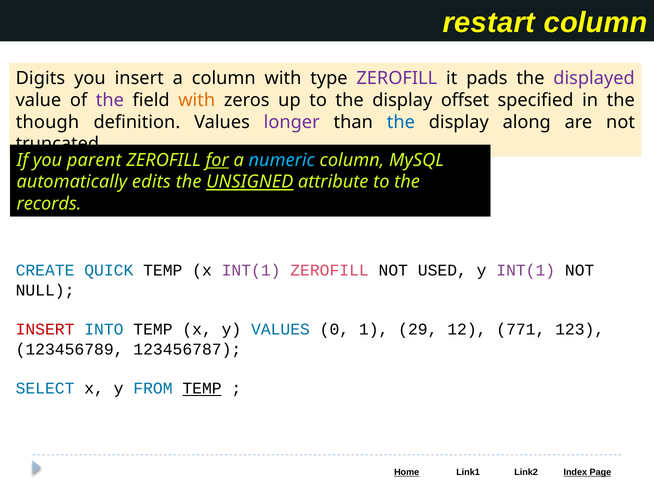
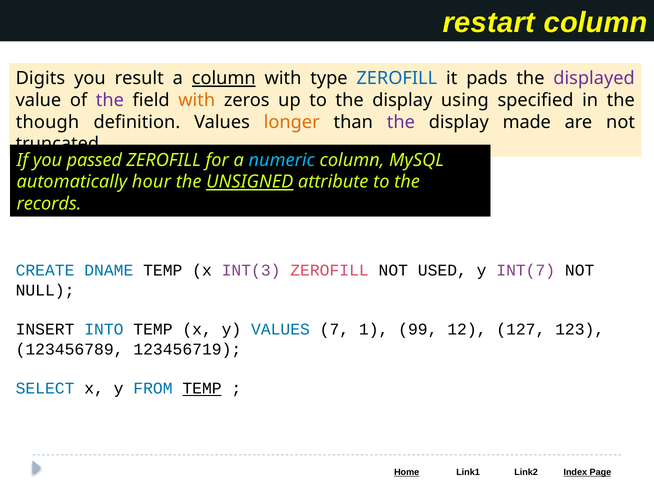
you insert: insert -> result
column at (224, 78) underline: none -> present
ZEROFILL at (397, 78) colour: purple -> blue
offset: offset -> using
longer colour: purple -> orange
the at (401, 122) colour: blue -> purple
along: along -> made
parent: parent -> passed
for underline: present -> none
edits: edits -> hour
QUICK: QUICK -> DNAME
x INT(1: INT(1 -> INT(3
y INT(1: INT(1 -> INT(7
INSERT at (45, 329) colour: red -> black
0: 0 -> 7
29: 29 -> 99
771: 771 -> 127
123456787: 123456787 -> 123456719
